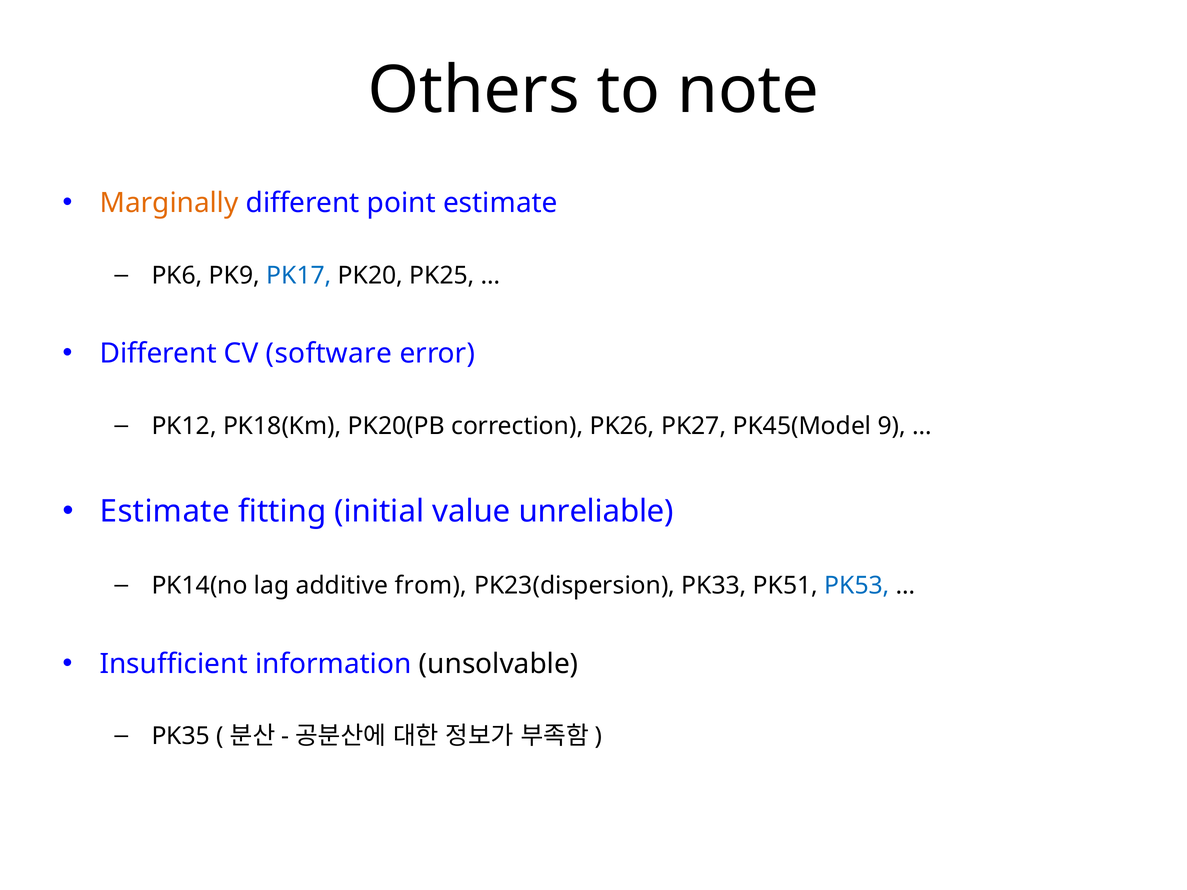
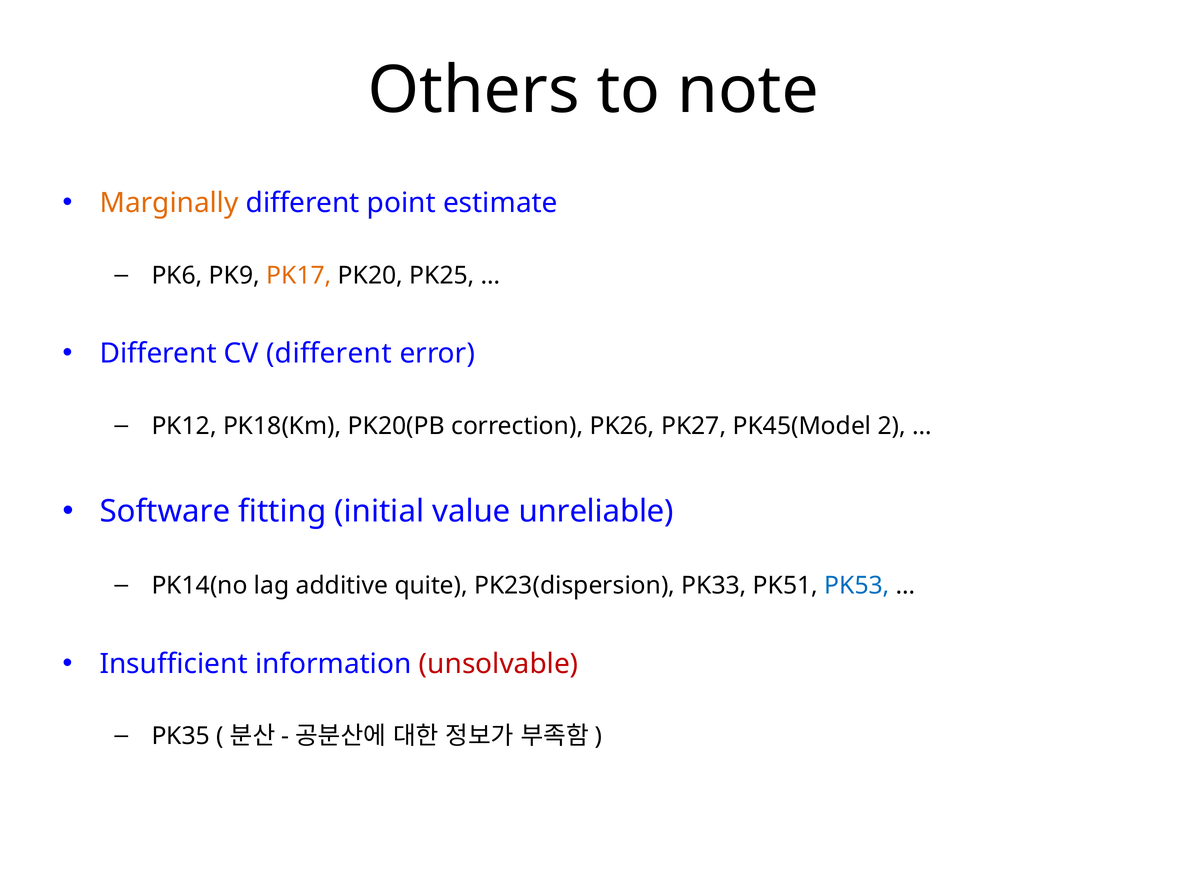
PK17 colour: blue -> orange
CV software: software -> different
9: 9 -> 2
Estimate at (165, 512): Estimate -> Software
from: from -> quite
unsolvable colour: black -> red
